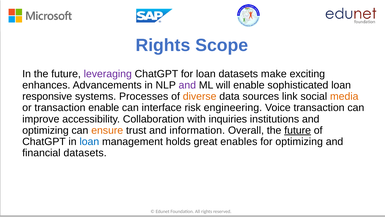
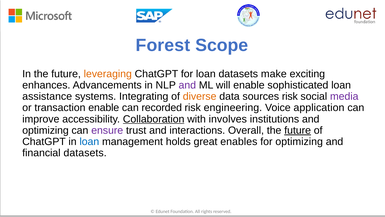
Rights at (163, 45): Rights -> Forest
leveraging colour: purple -> orange
responsive: responsive -> assistance
Processes: Processes -> Integrating
sources link: link -> risk
media colour: orange -> purple
interface: interface -> recorded
Voice transaction: transaction -> application
Collaboration underline: none -> present
inquiries: inquiries -> involves
ensure colour: orange -> purple
information: information -> interactions
